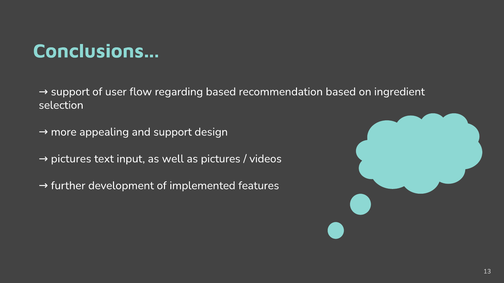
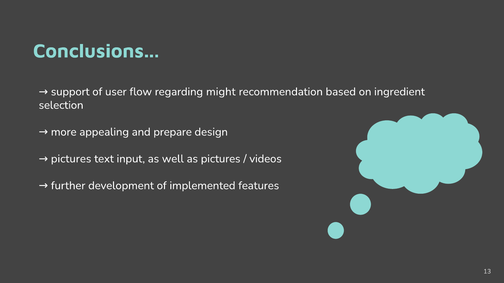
regarding based: based -> might
and support: support -> prepare
